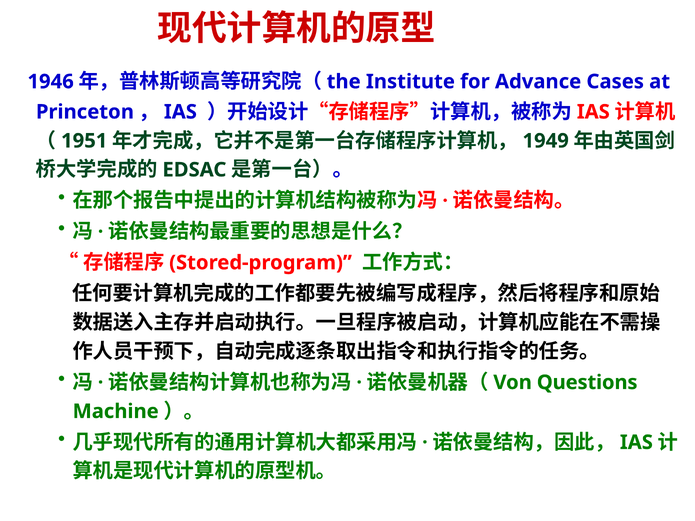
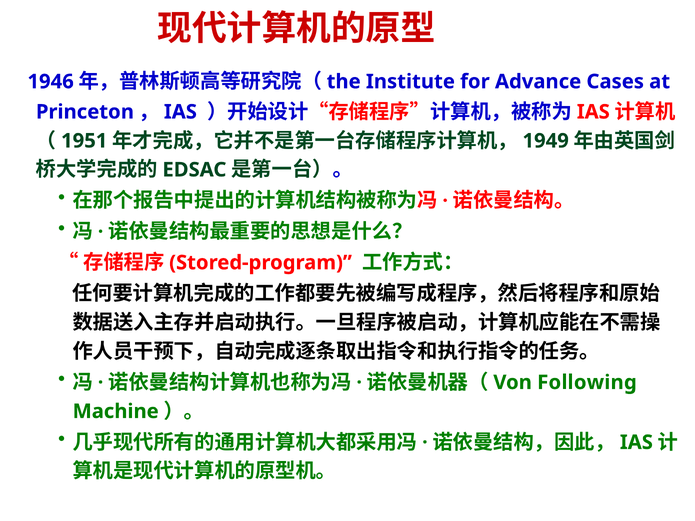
Questions: Questions -> Following
